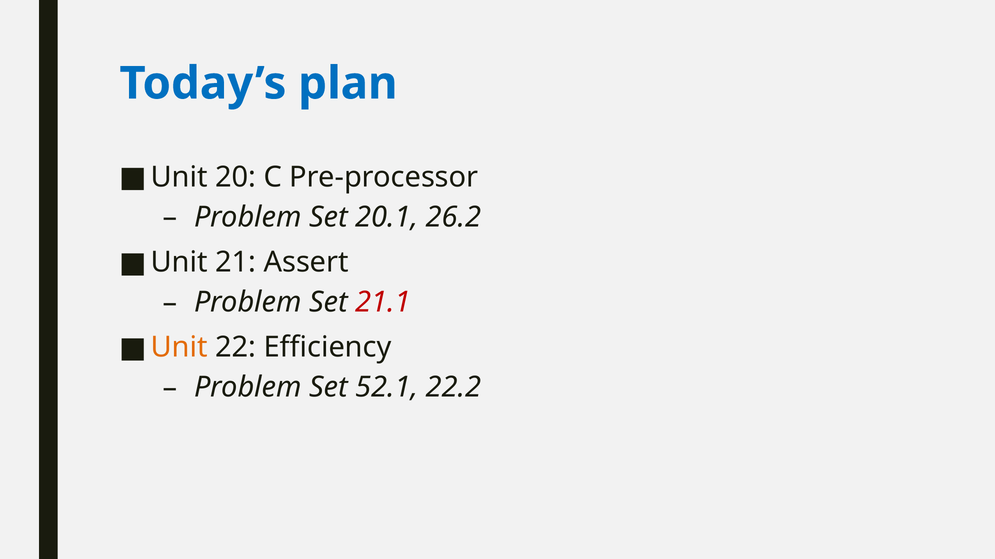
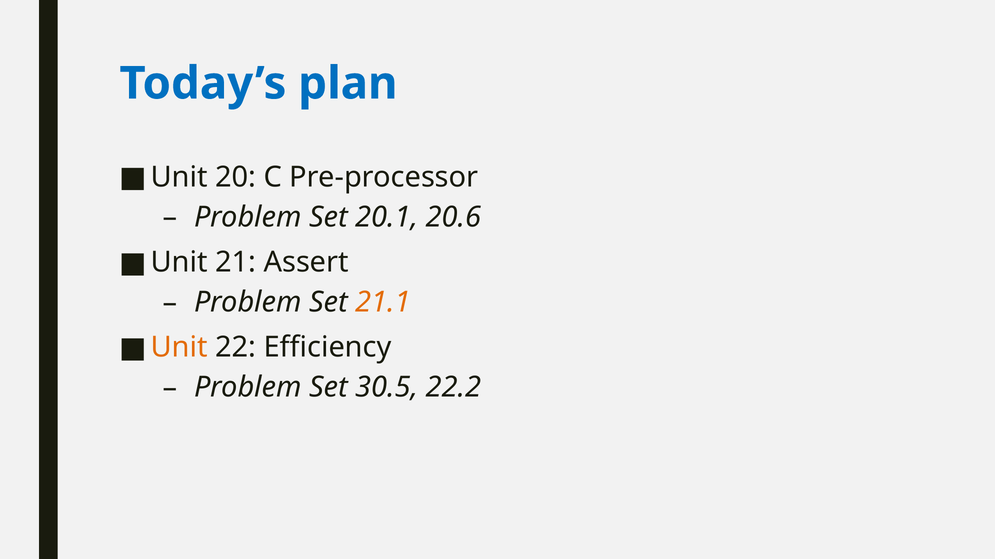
26.2: 26.2 -> 20.6
21.1 colour: red -> orange
52.1: 52.1 -> 30.5
